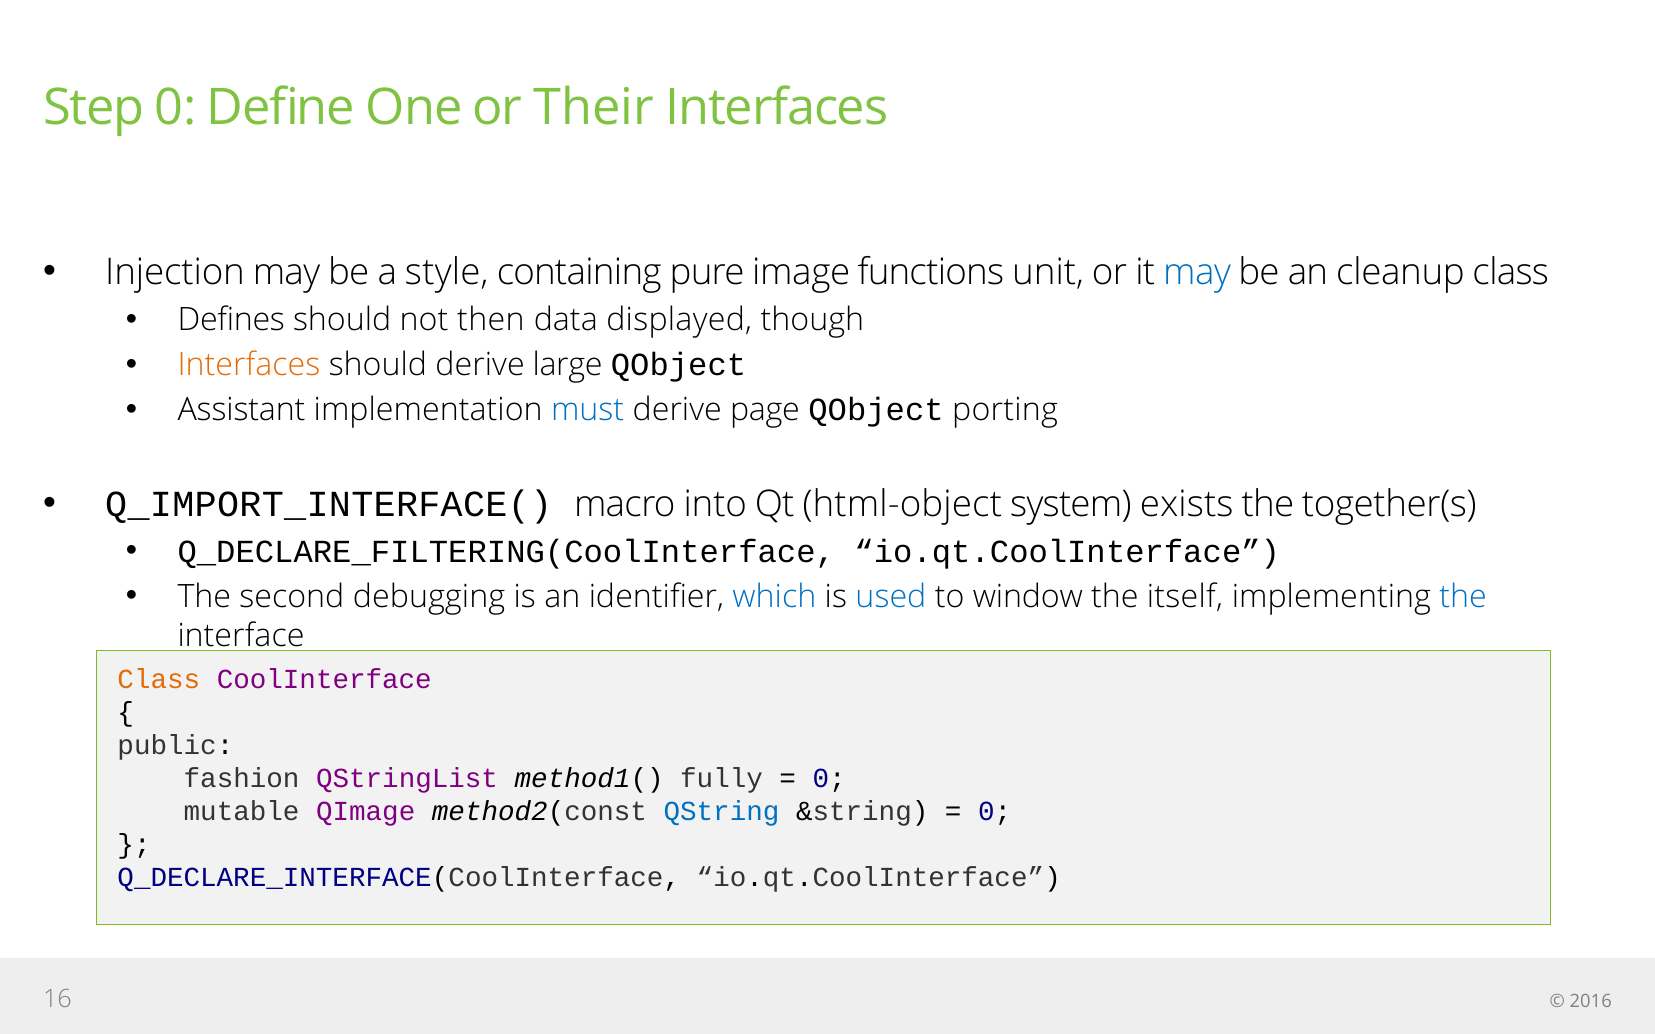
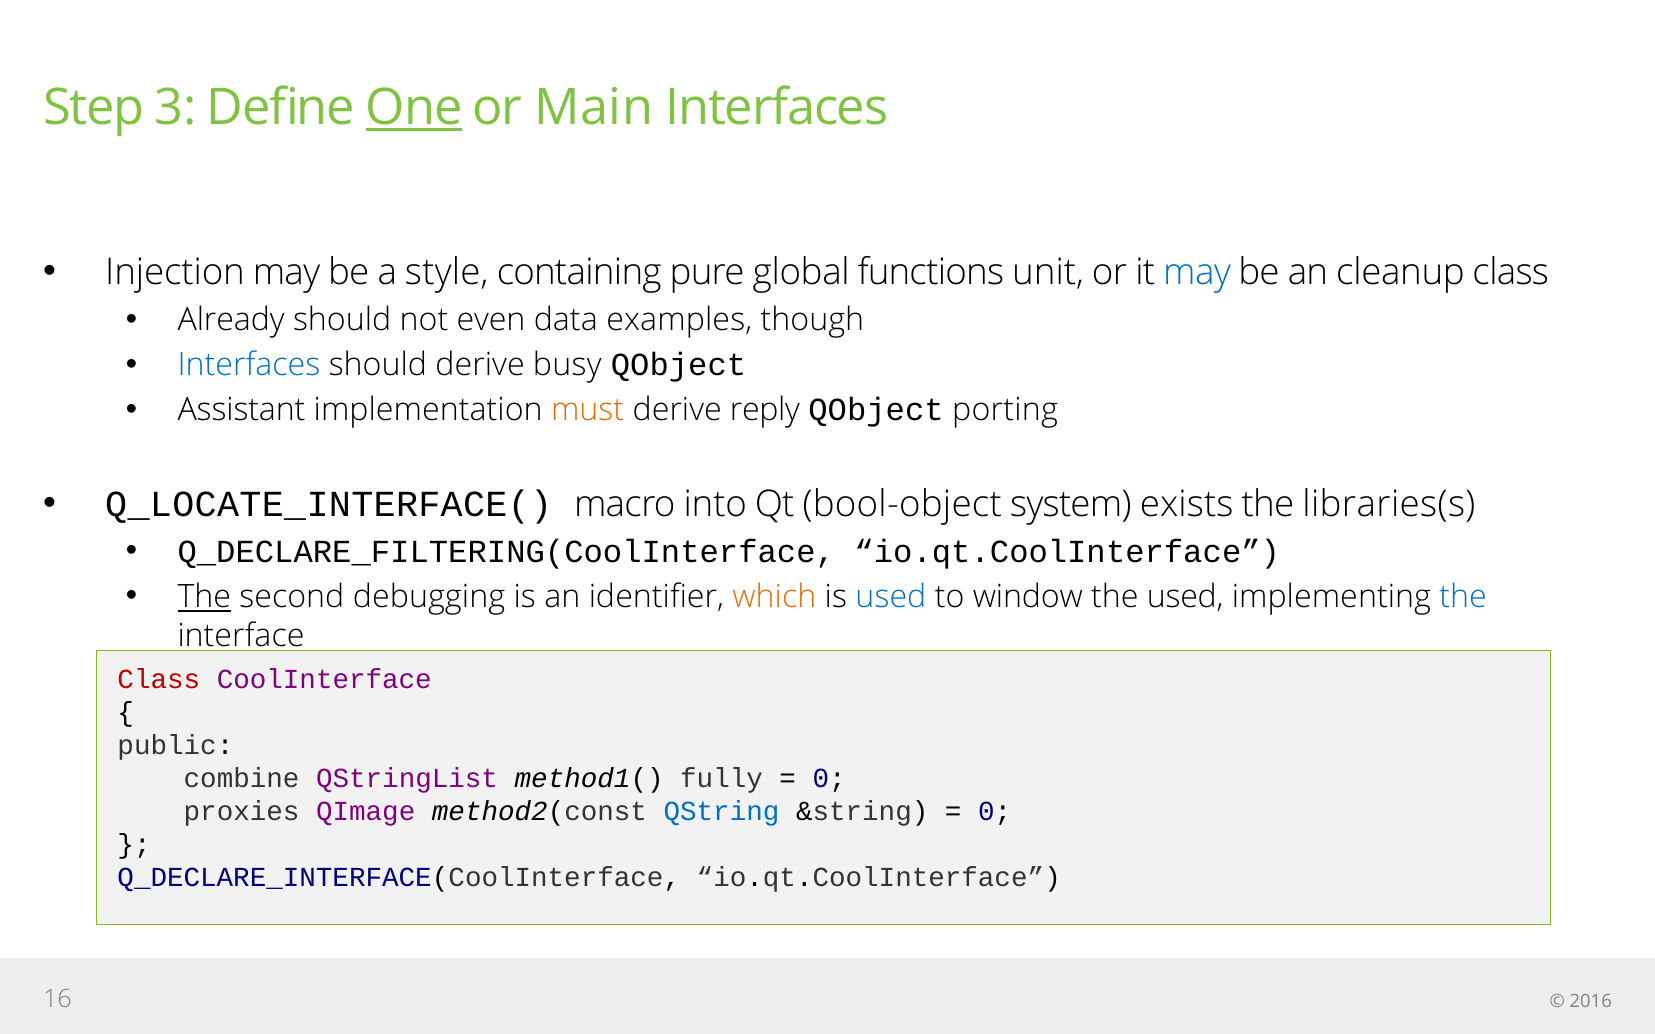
Step 0: 0 -> 3
One underline: none -> present
Their: Their -> Main
image: image -> global
Defines: Defines -> Already
then: then -> even
displayed: displayed -> examples
Interfaces at (249, 365) colour: orange -> blue
large: large -> busy
must colour: blue -> orange
page: page -> reply
Q_IMPORT_INTERFACE(: Q_IMPORT_INTERFACE( -> Q_LOCATE_INTERFACE(
html-object: html-object -> bool-object
together(s: together(s -> libraries(s
The at (204, 597) underline: none -> present
which colour: blue -> orange
the itself: itself -> used
Class at (159, 679) colour: orange -> red
fashion: fashion -> combine
mutable: mutable -> proxies
